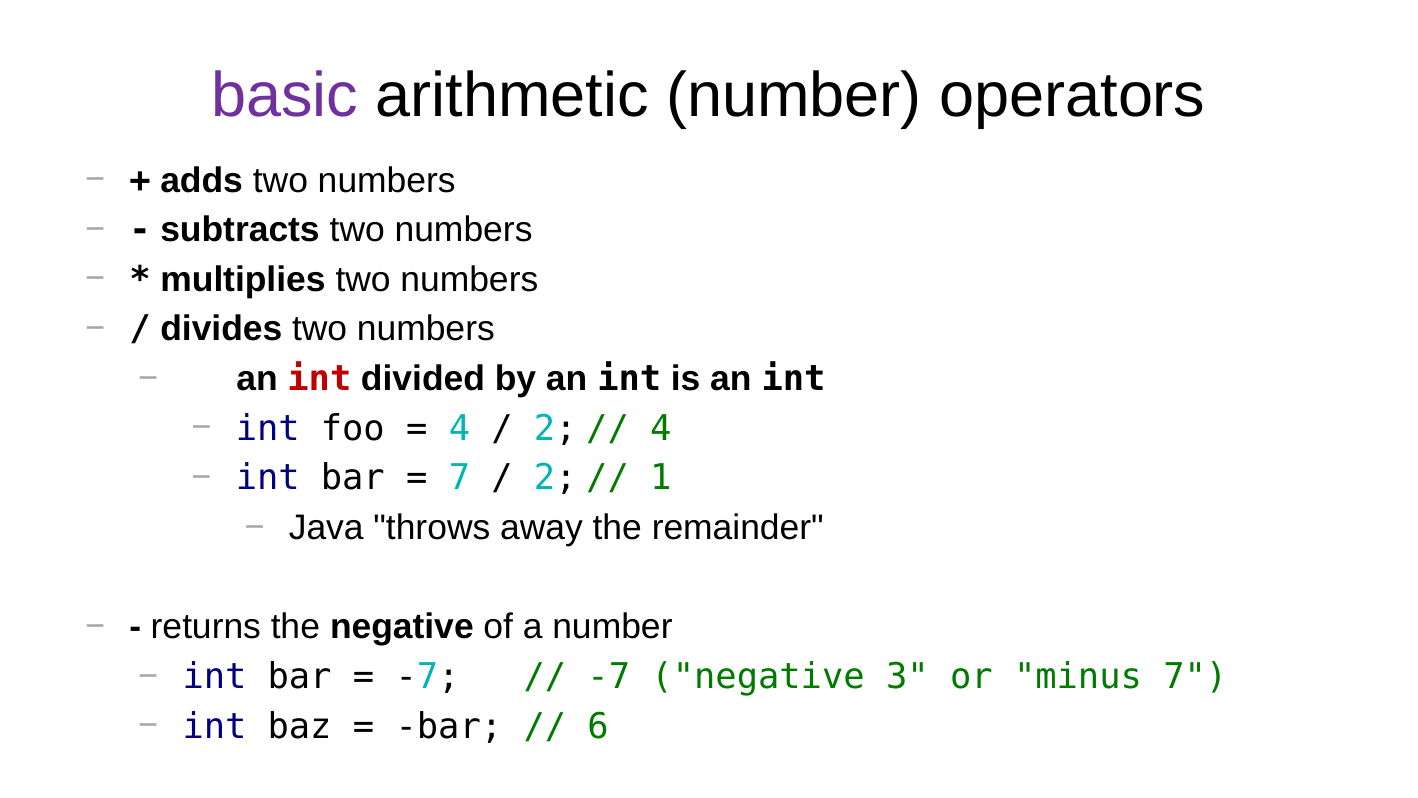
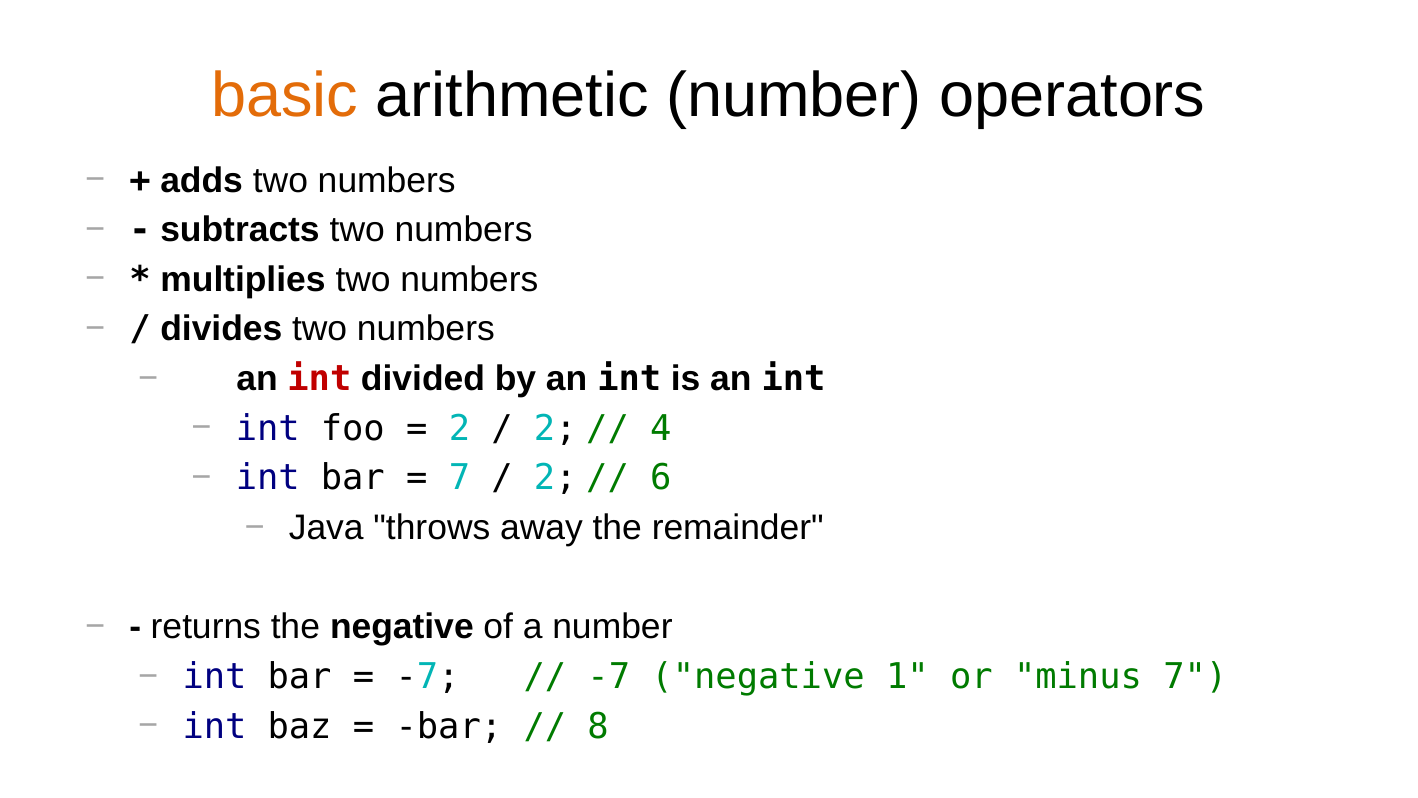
basic colour: purple -> orange
4 at (460, 428): 4 -> 2
1: 1 -> 6
3: 3 -> 1
6: 6 -> 8
